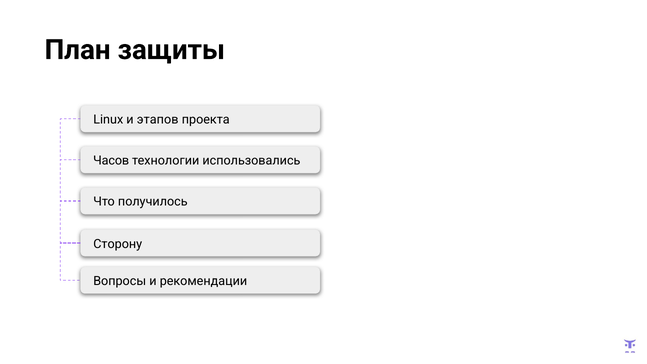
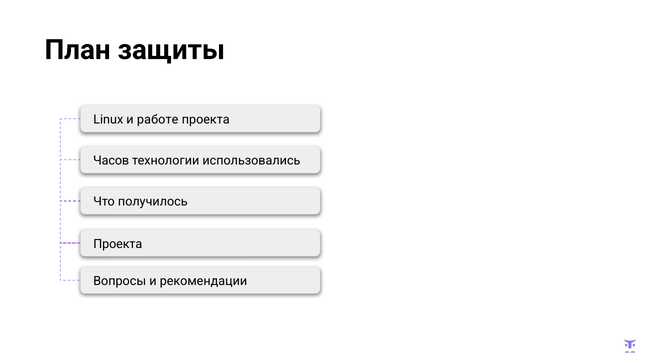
этапов: этапов -> работе
Сторону at (118, 244): Сторону -> Проекта
